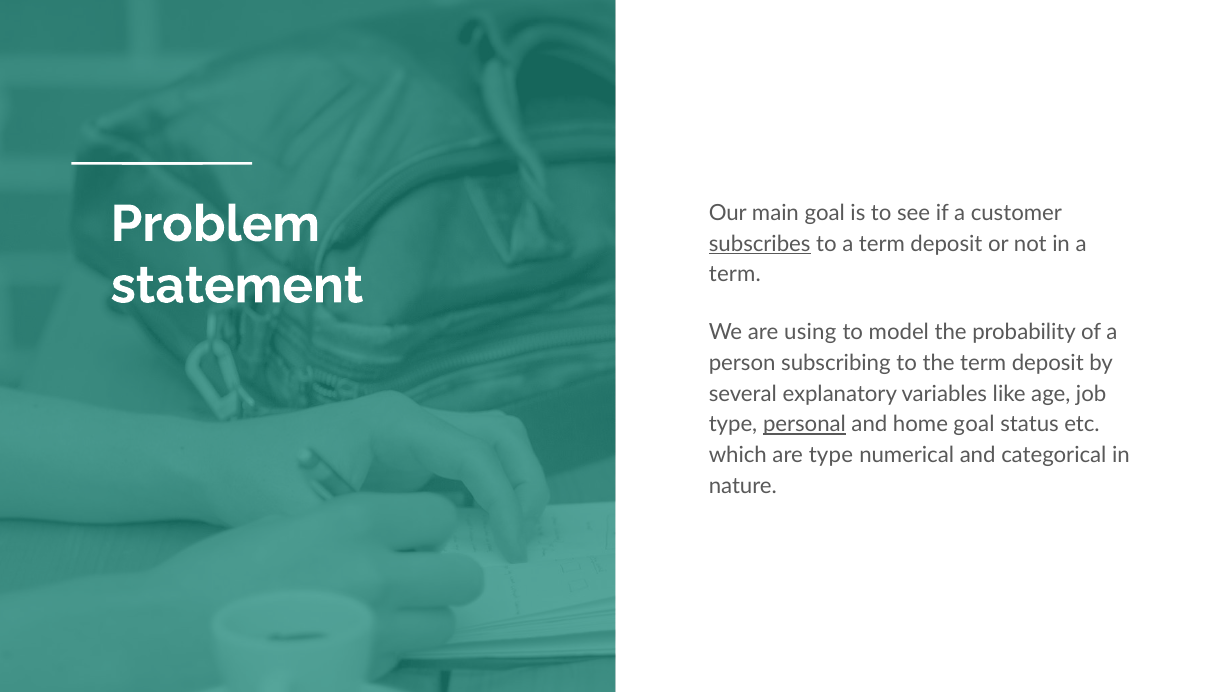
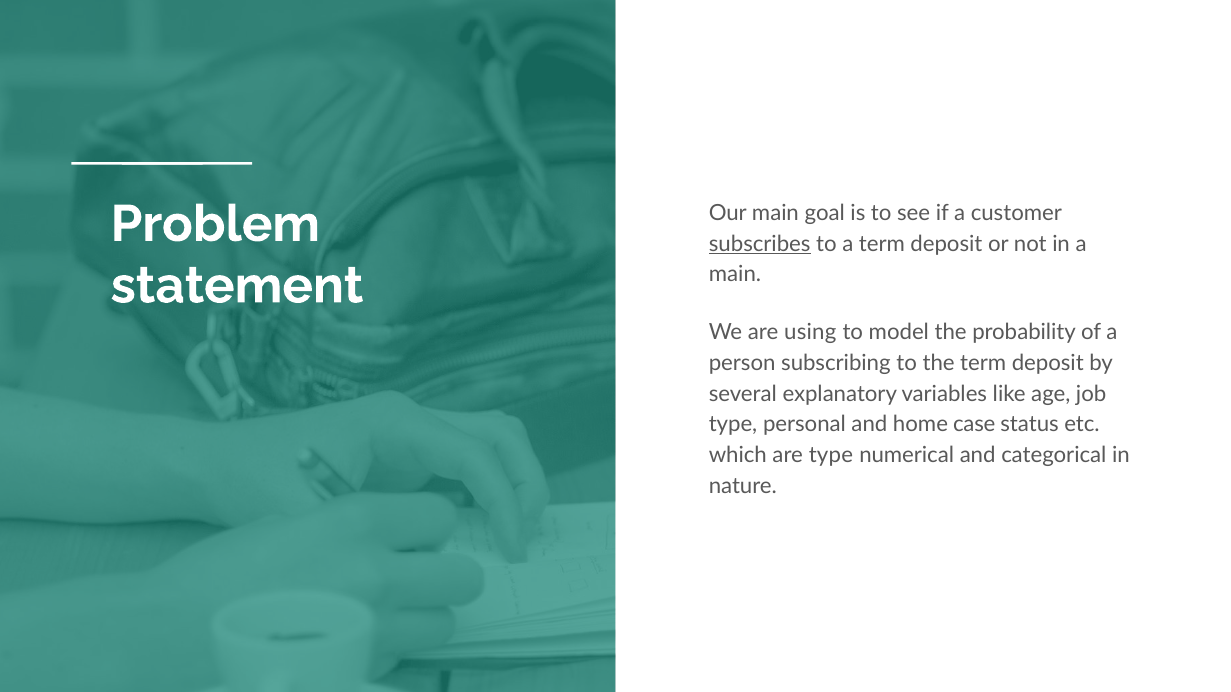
term at (735, 275): term -> main
personal underline: present -> none
home goal: goal -> case
